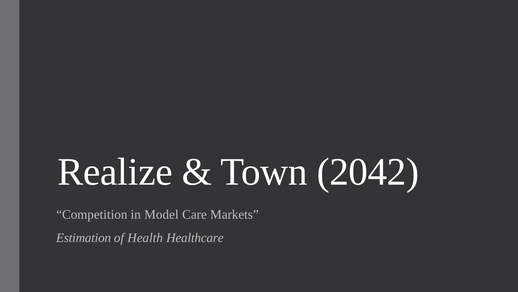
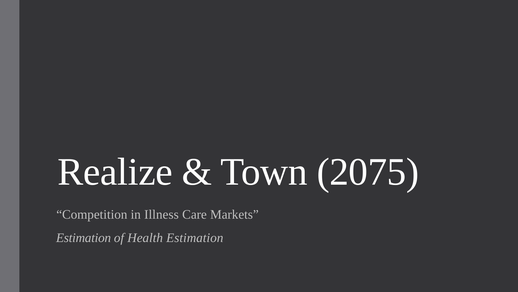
2042: 2042 -> 2075
Model: Model -> Illness
Health Healthcare: Healthcare -> Estimation
